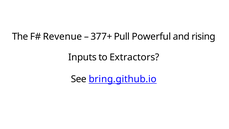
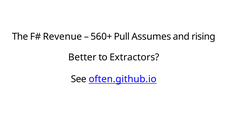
377+: 377+ -> 560+
Powerful: Powerful -> Assumes
Inputs: Inputs -> Better
bring.github.io: bring.github.io -> often.github.io
